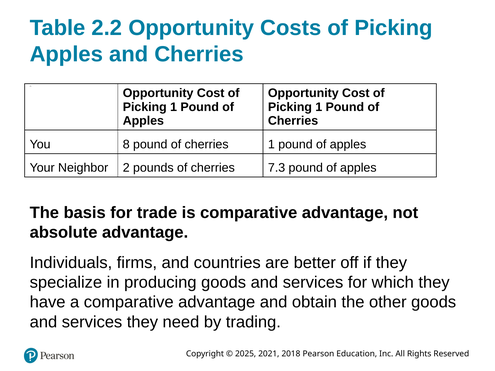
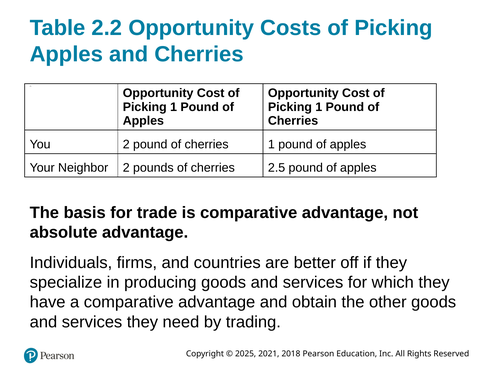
You 8: 8 -> 2
7.3: 7.3 -> 2.5
